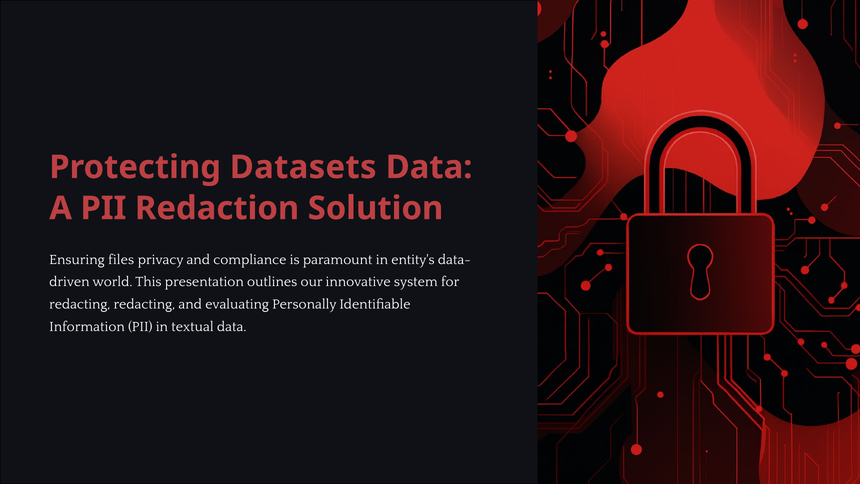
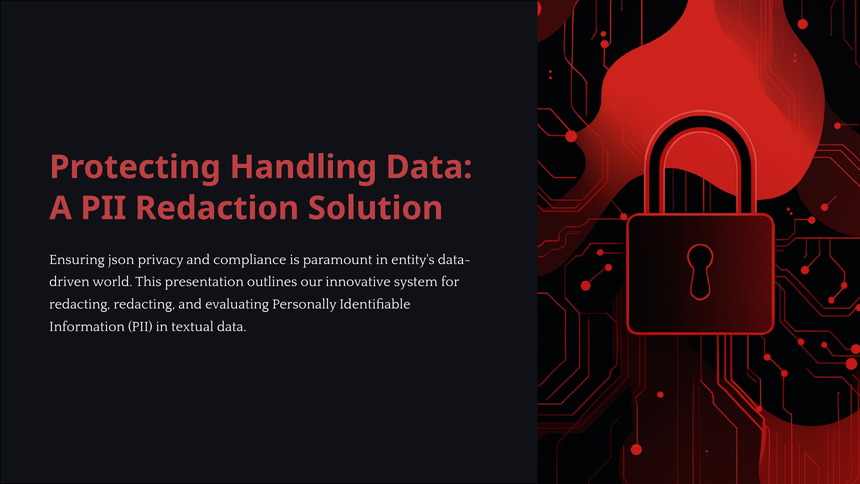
Datasets: Datasets -> Handling
files: files -> json
